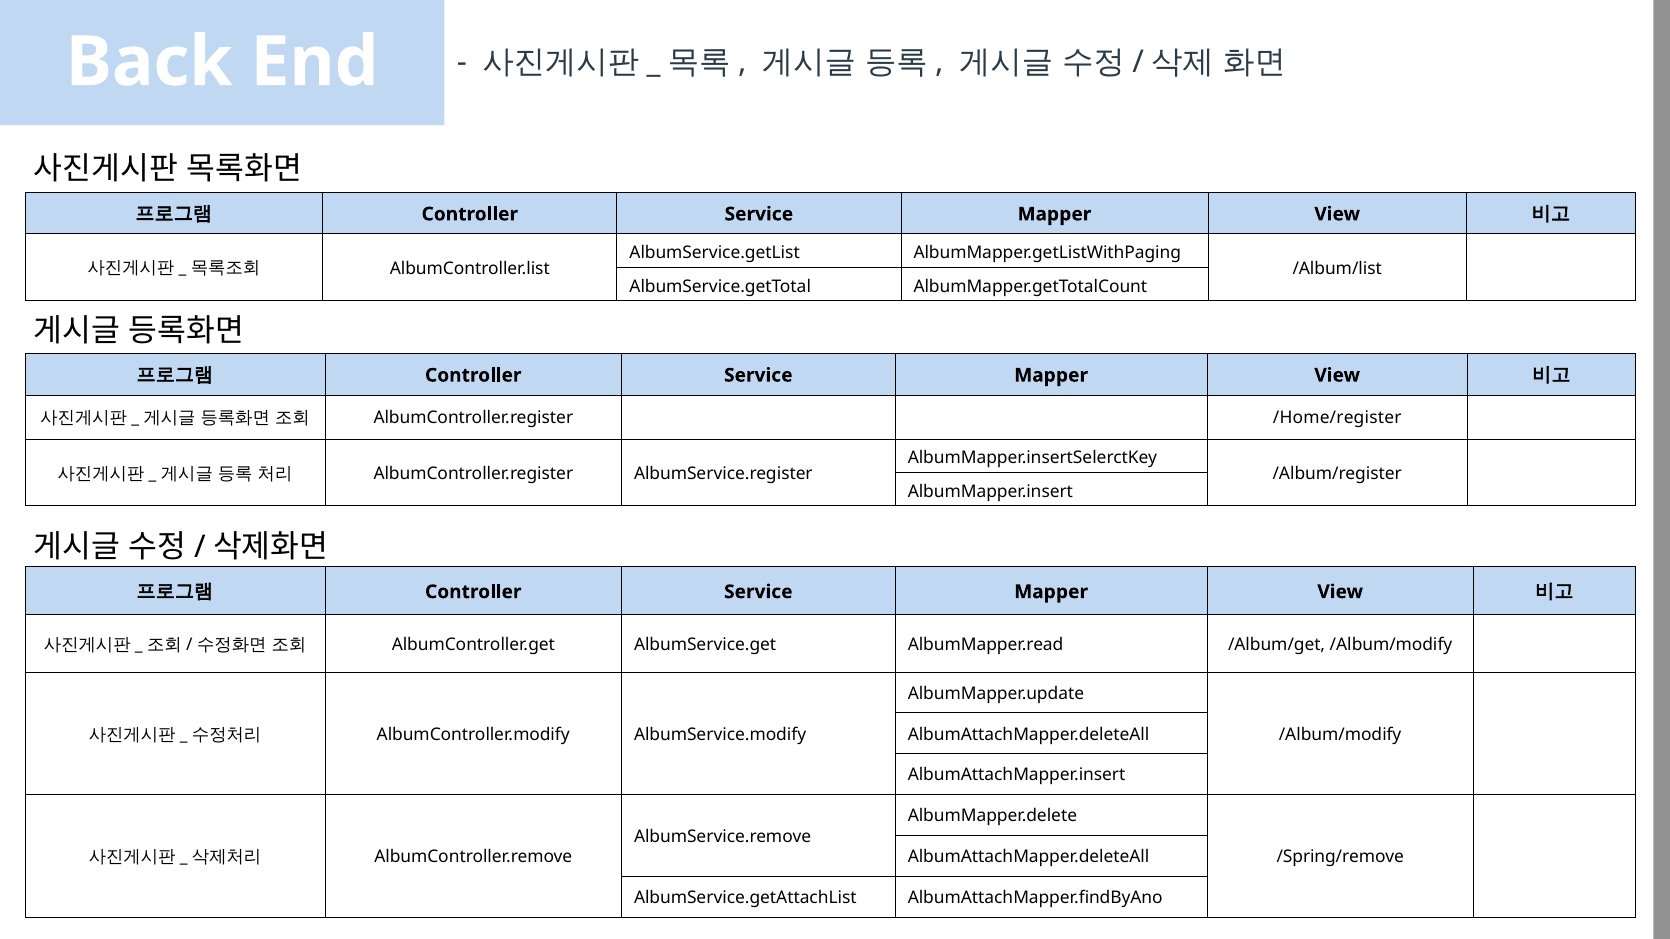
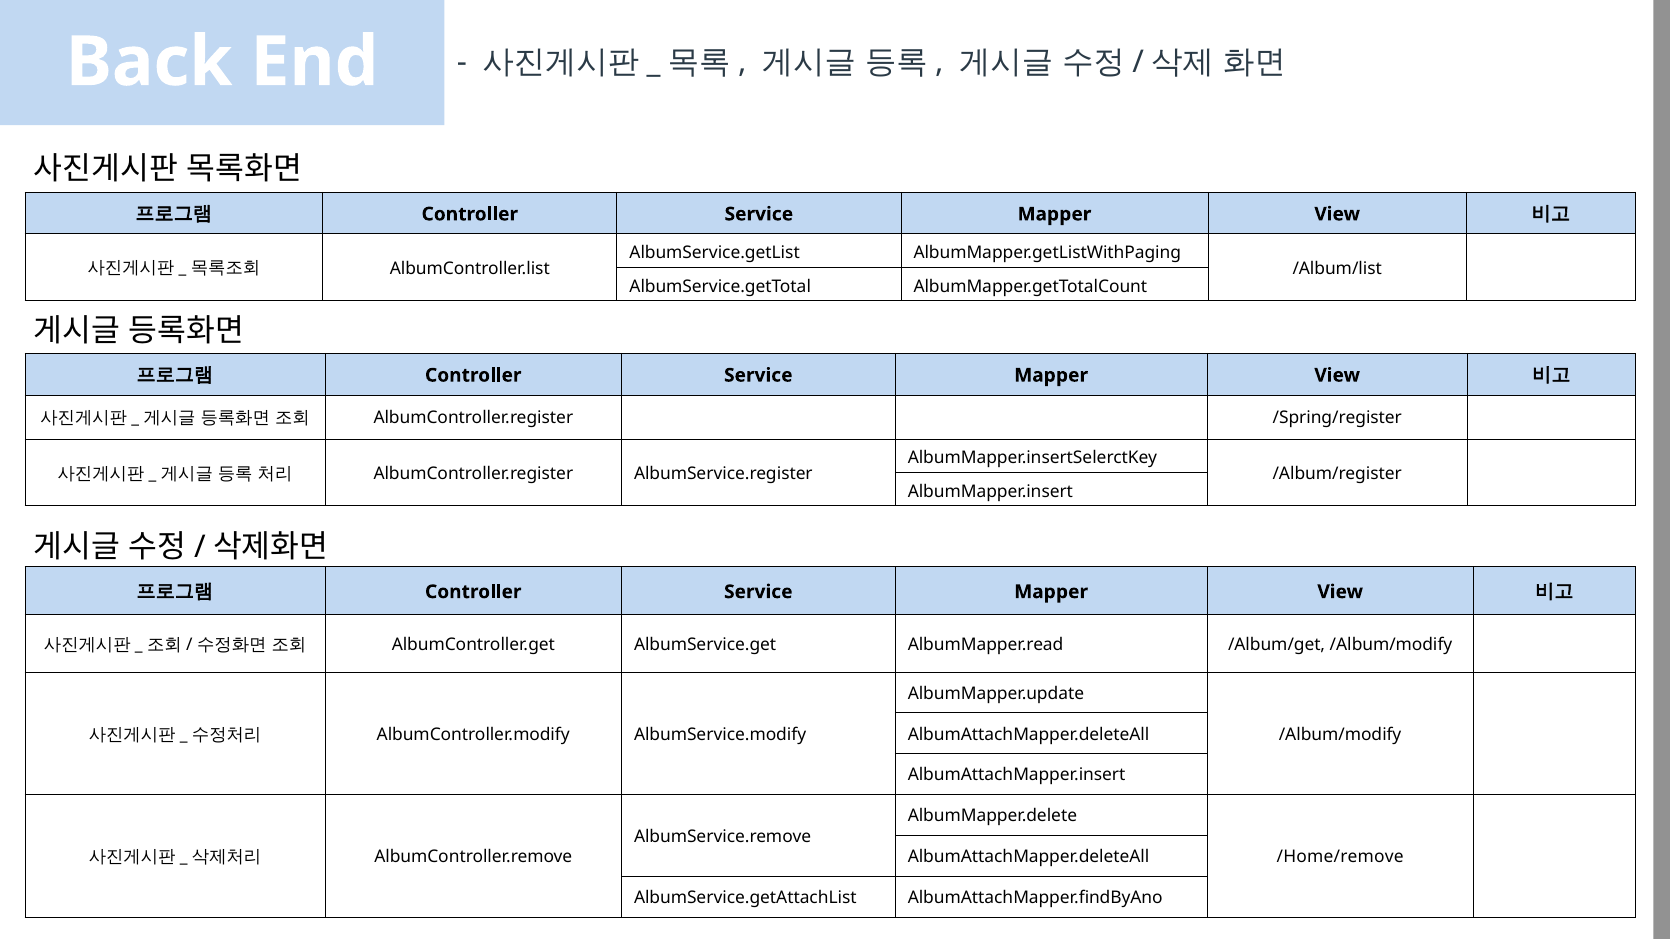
/Home/register: /Home/register -> /Spring/register
/Spring/remove: /Spring/remove -> /Home/remove
